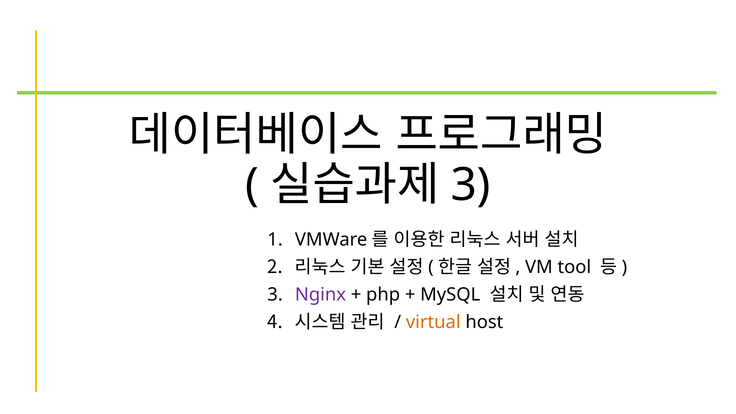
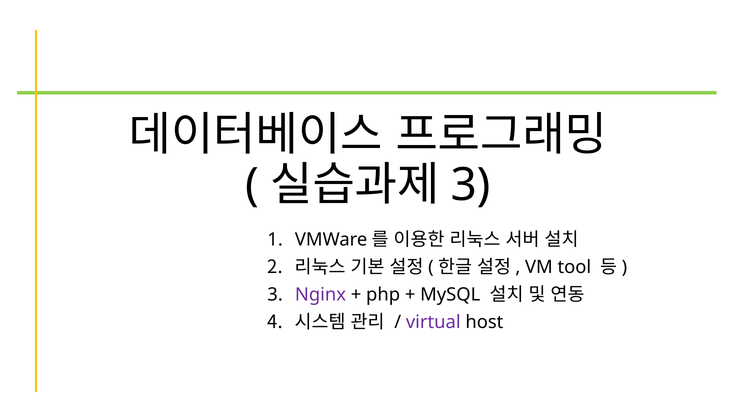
virtual colour: orange -> purple
